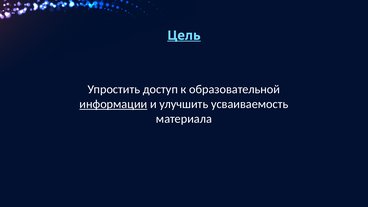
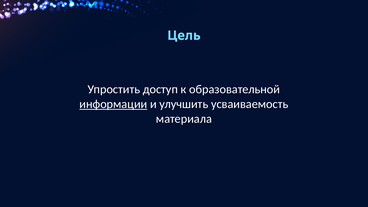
Цель underline: present -> none
